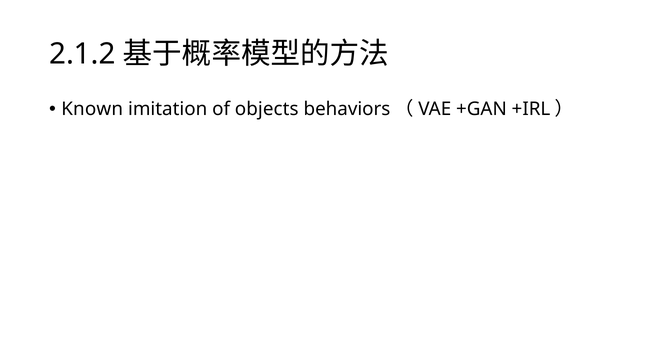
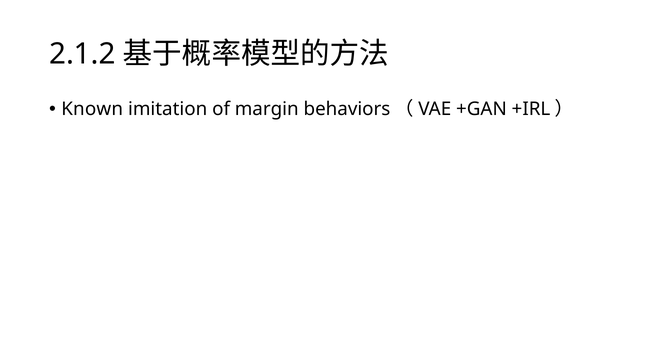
objects: objects -> margin
